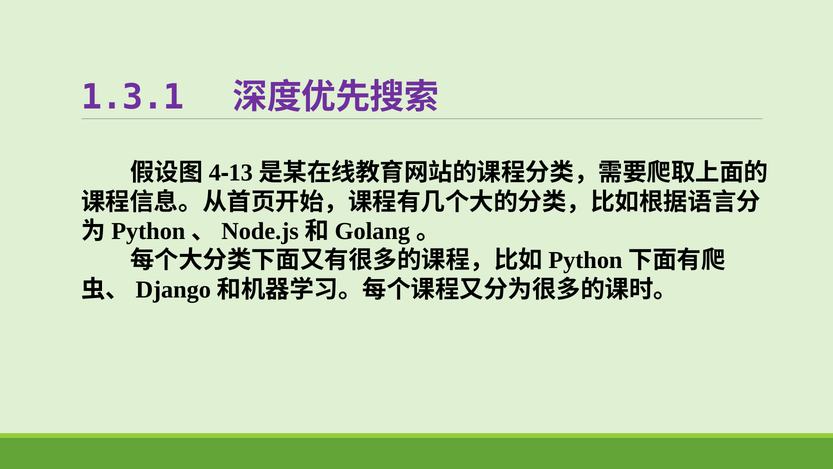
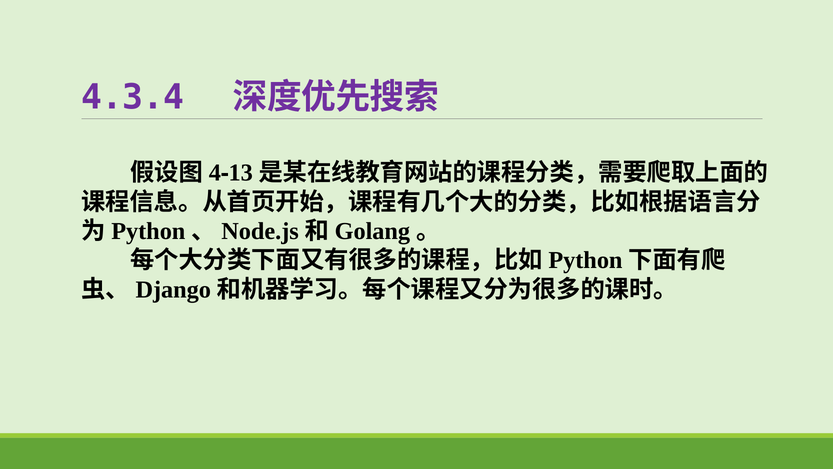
1.3.1: 1.3.1 -> 4.3.4
